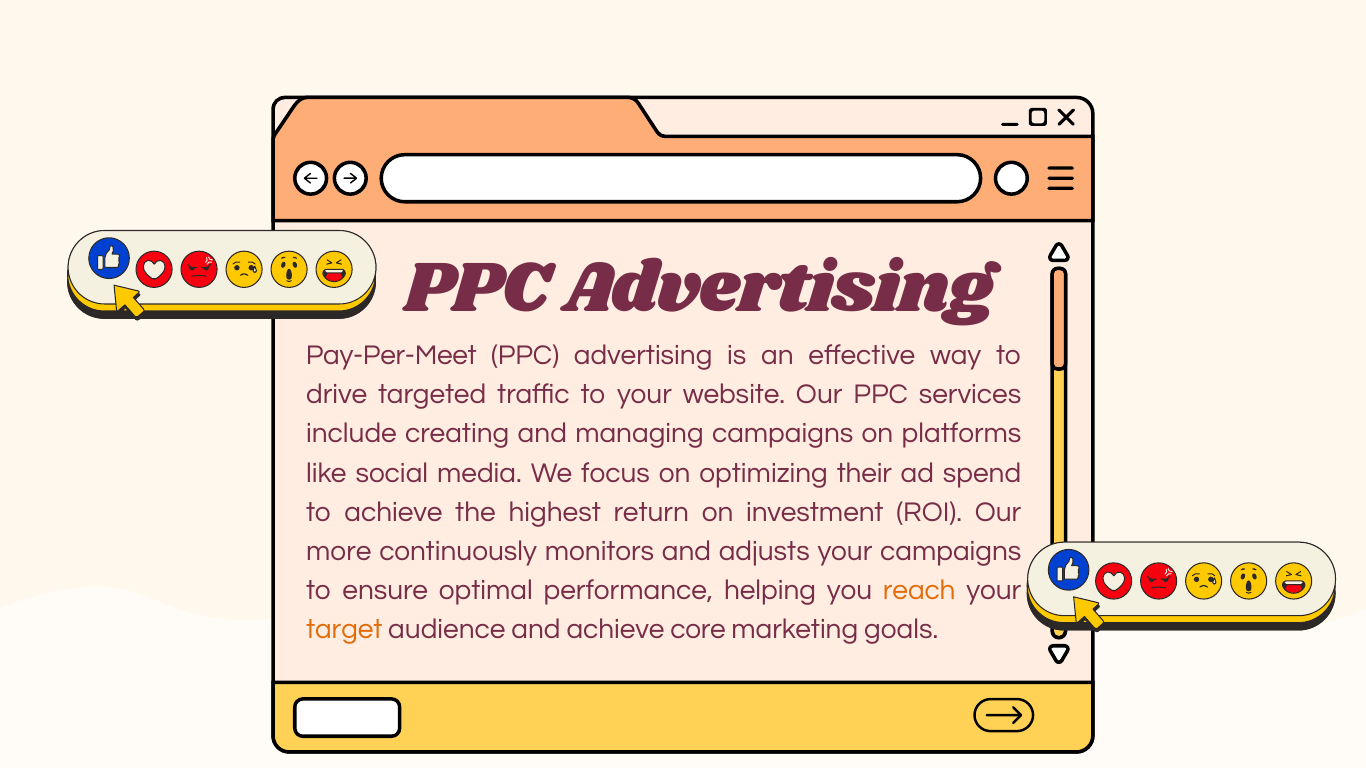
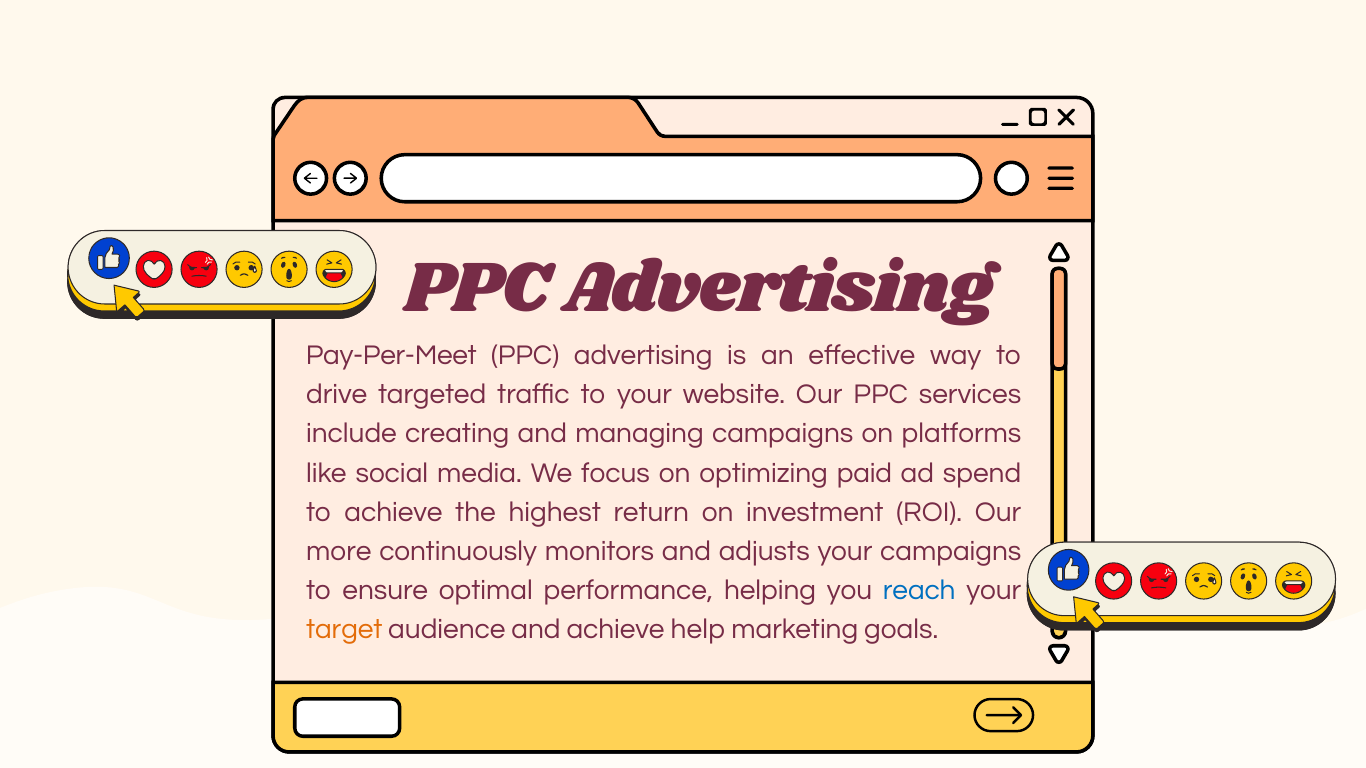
their: their -> paid
reach colour: orange -> blue
core: core -> help
